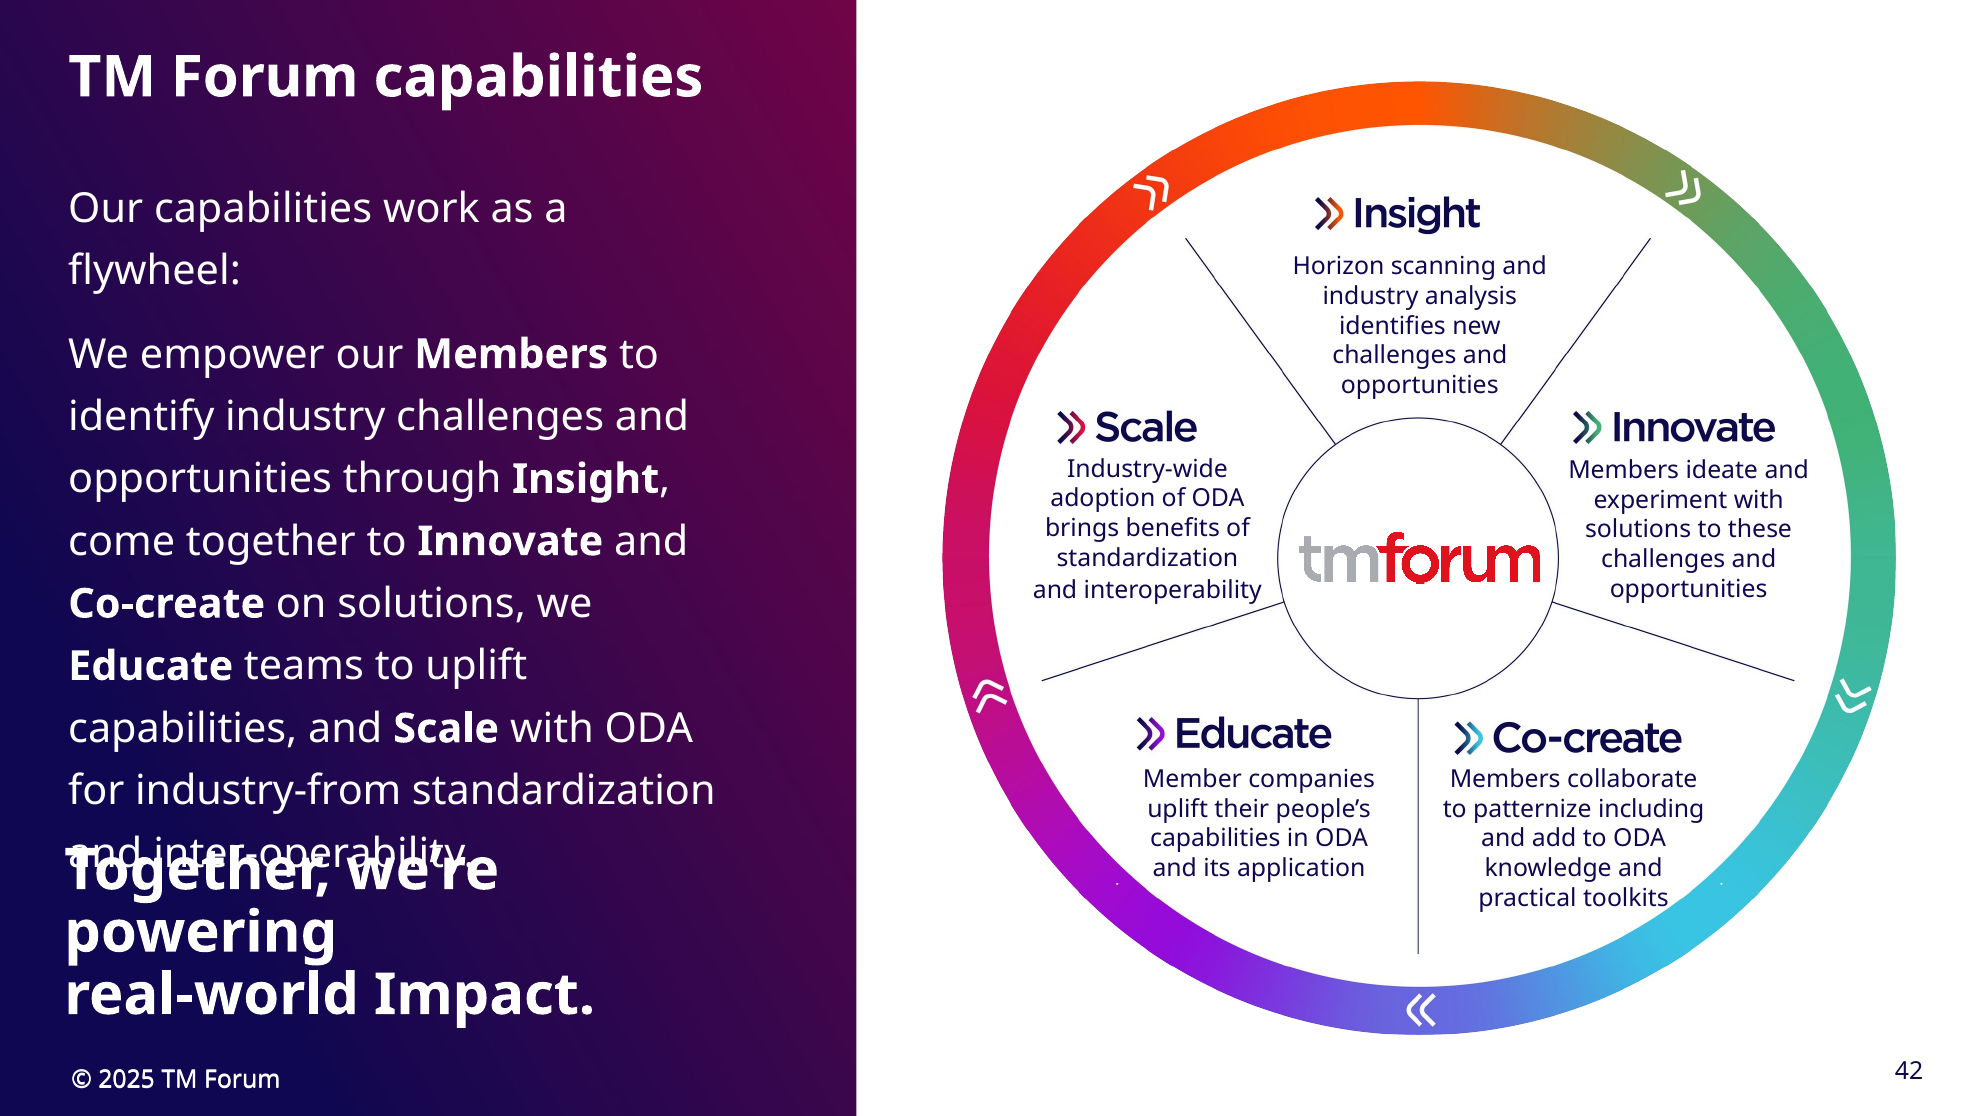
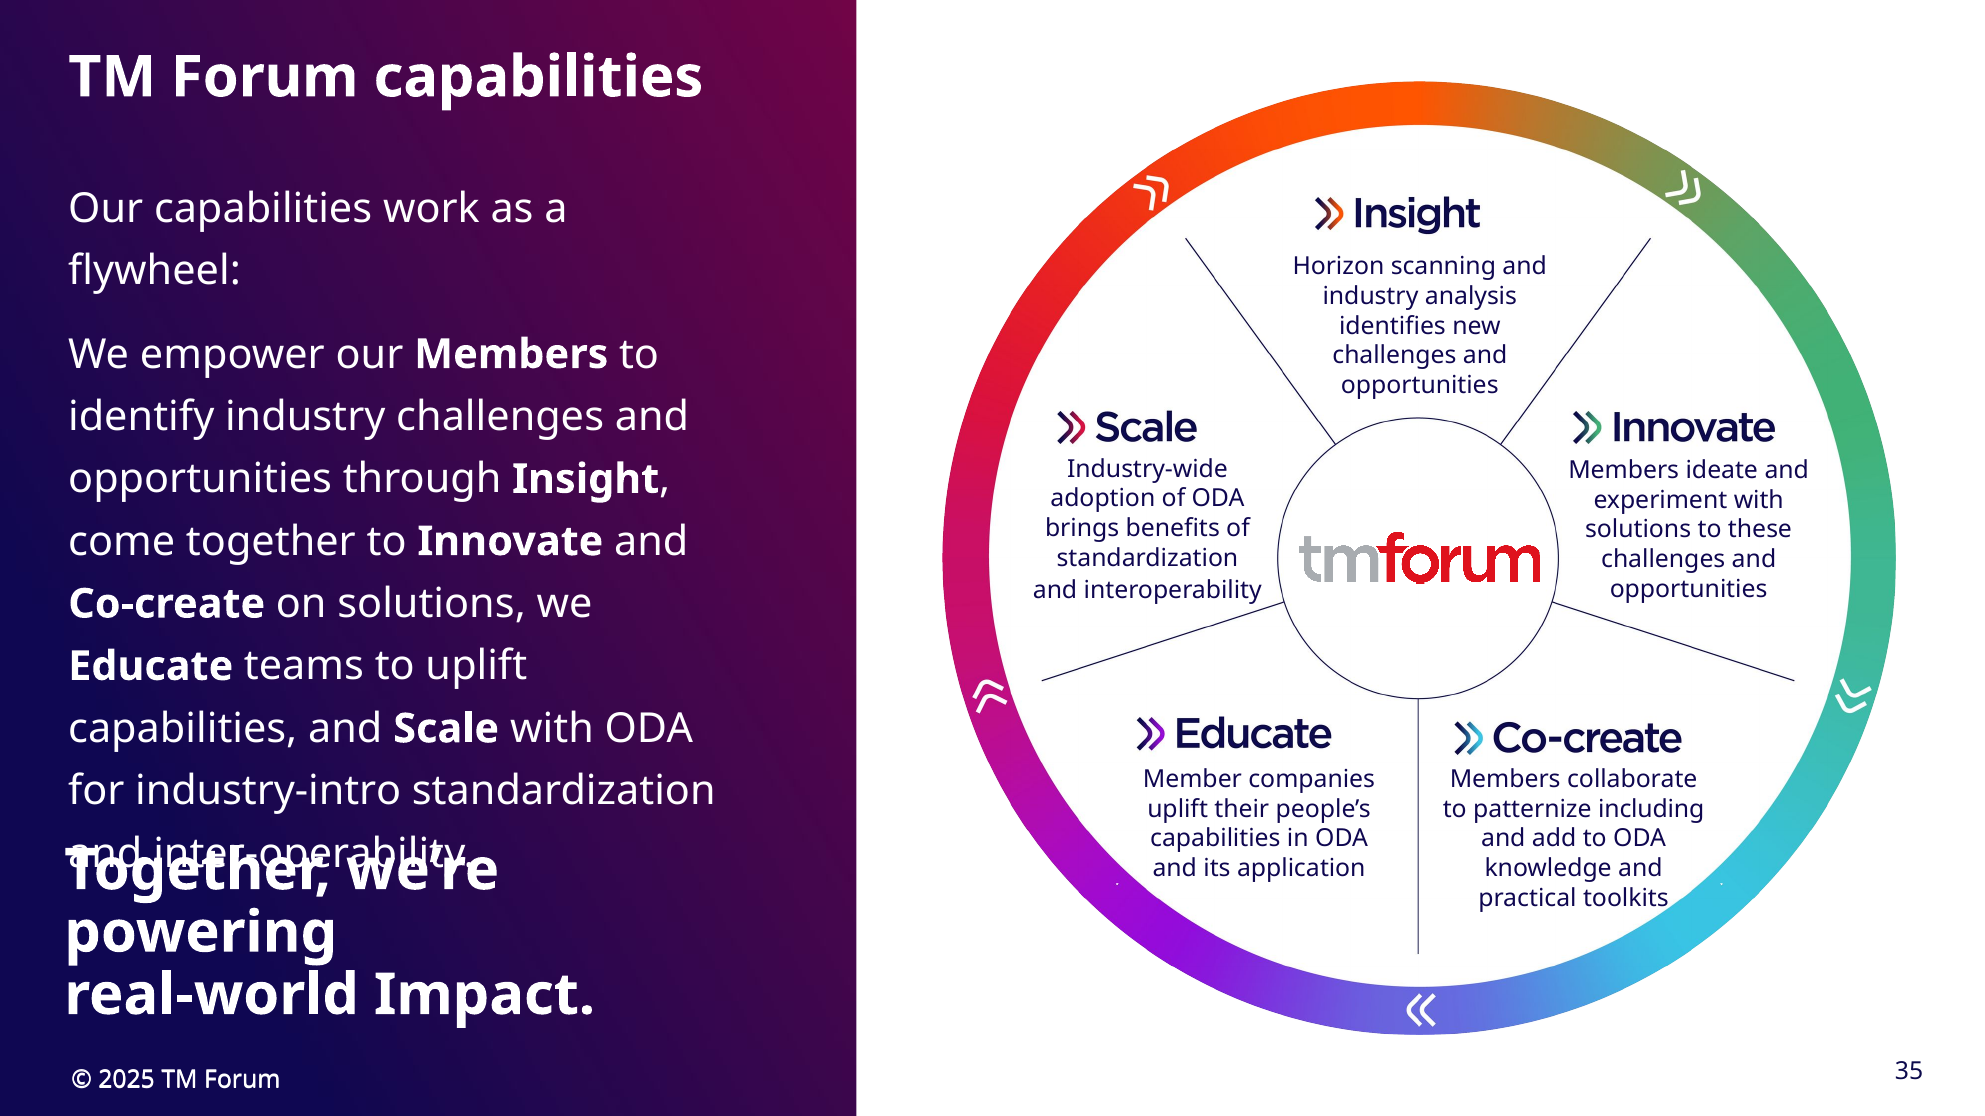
industry-from: industry-from -> industry-intro
42: 42 -> 35
